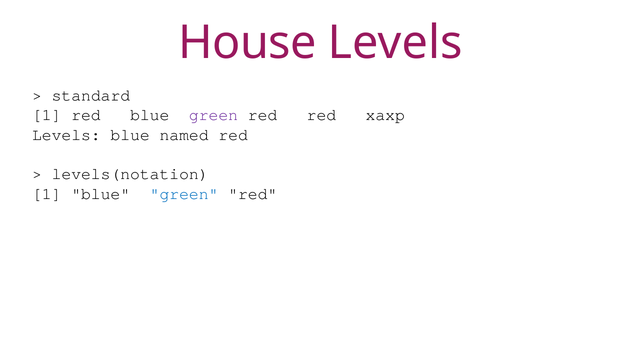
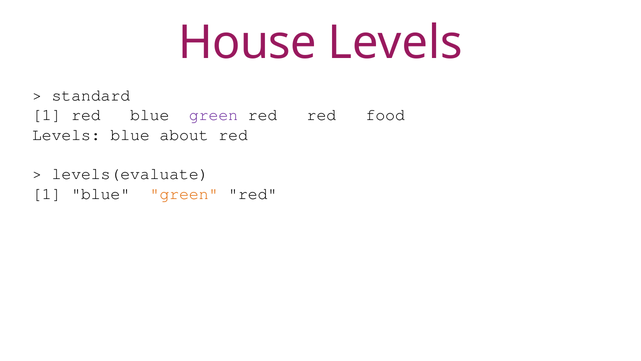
xaxp: xaxp -> food
named: named -> about
levels(notation: levels(notation -> levels(evaluate
green at (184, 193) colour: blue -> orange
